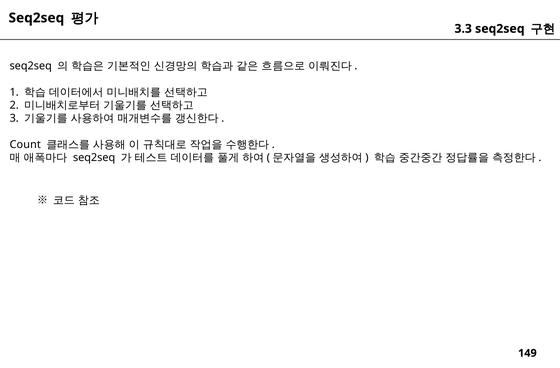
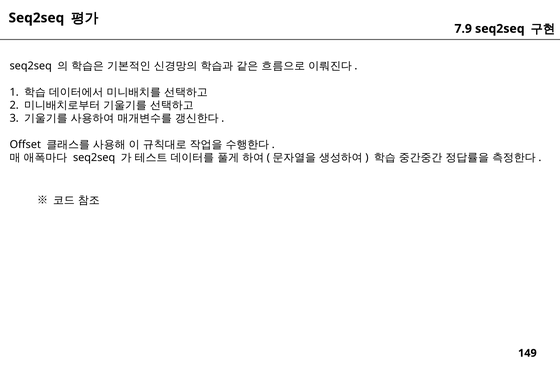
3.3: 3.3 -> 7.9
Count: Count -> Offset
